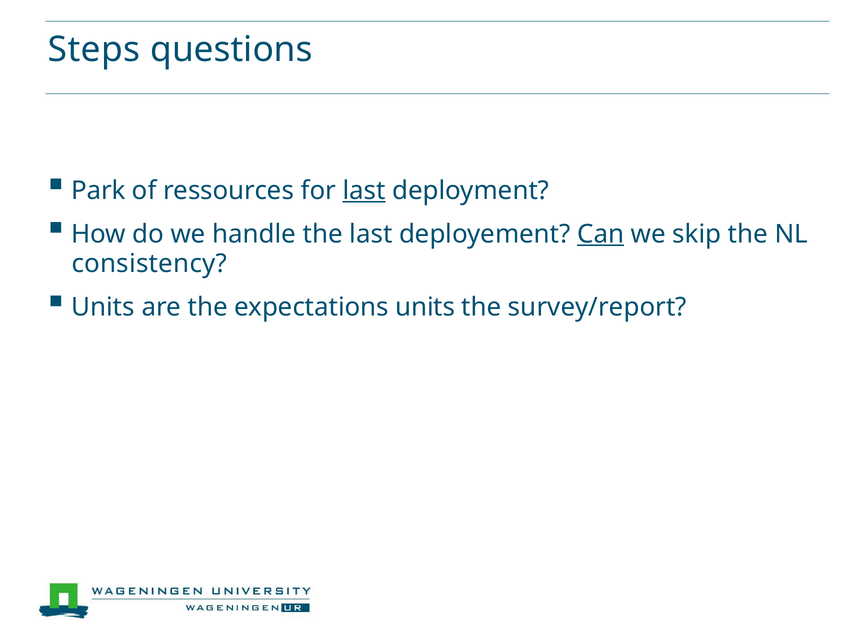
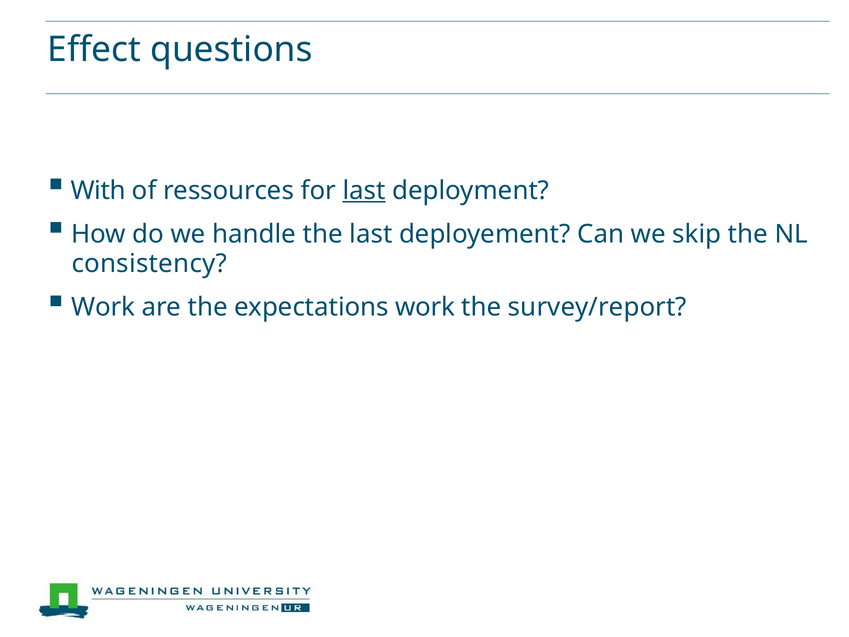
Steps: Steps -> Effect
Park: Park -> With
Can underline: present -> none
Units at (103, 307): Units -> Work
expectations units: units -> work
